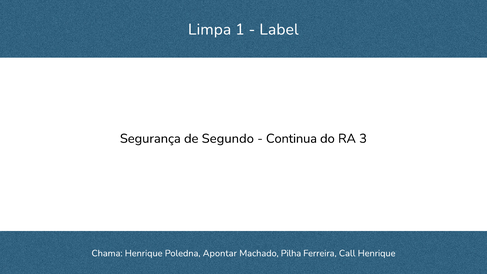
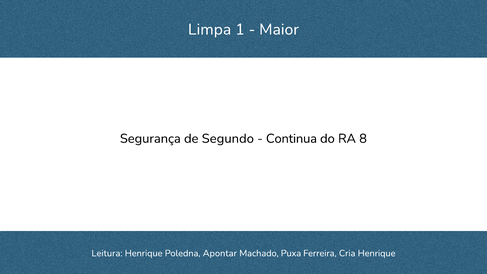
Label: Label -> Maior
3: 3 -> 8
Chama: Chama -> Leitura
Pilha: Pilha -> Puxa
Call: Call -> Cria
